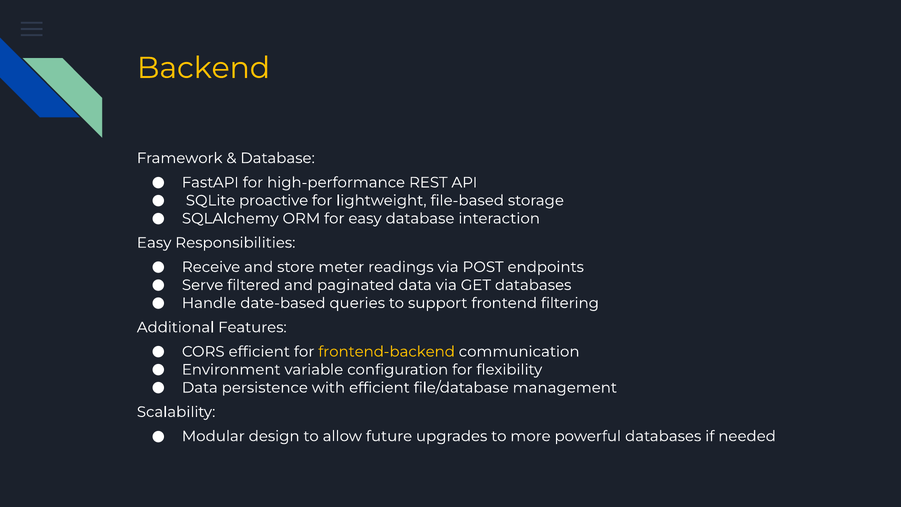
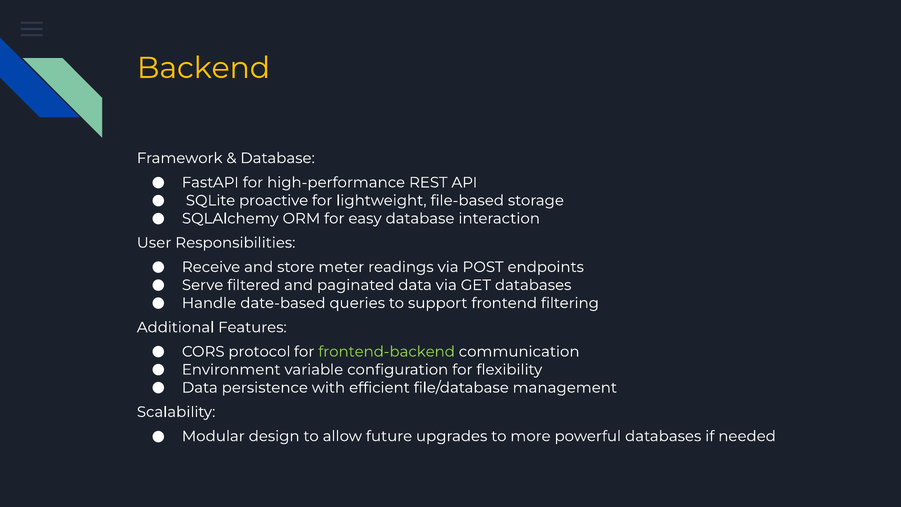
Easy at (154, 243): Easy -> User
CORS efficient: efficient -> protocol
frontend-backend colour: yellow -> light green
